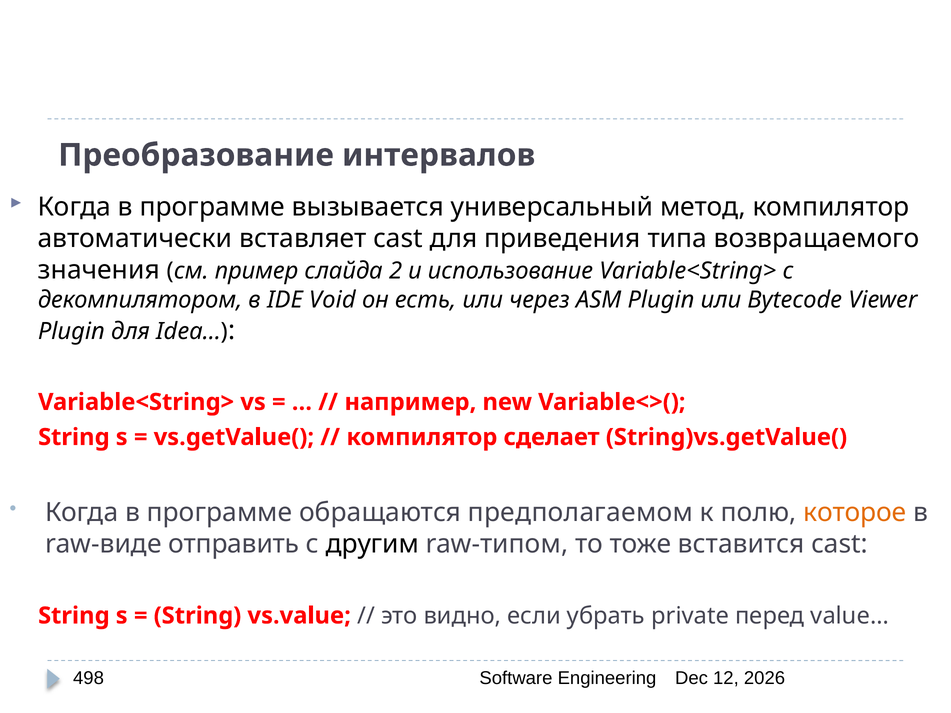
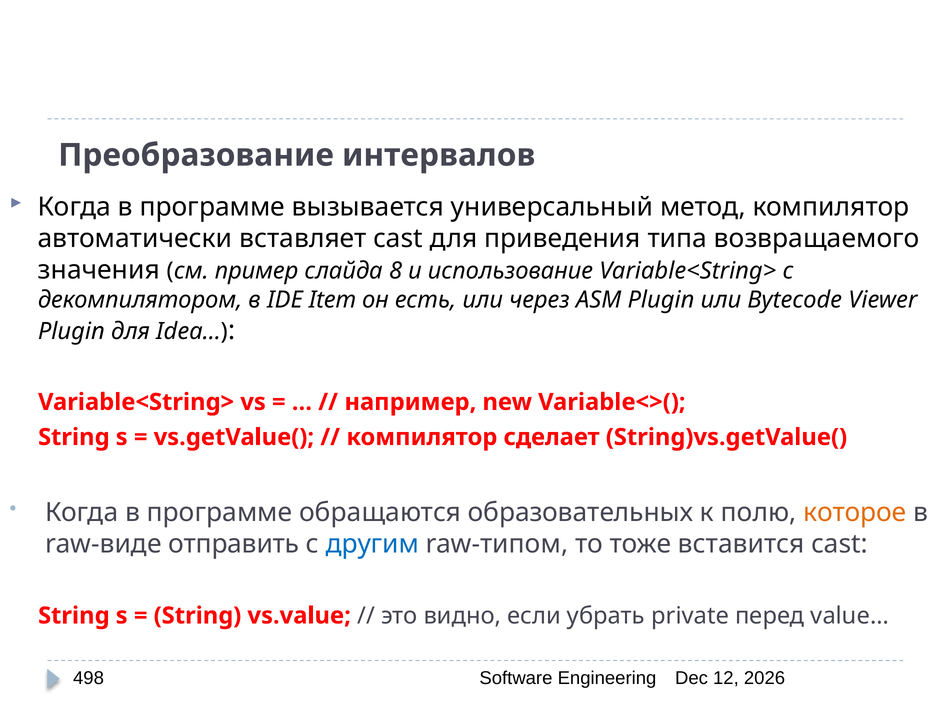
2: 2 -> 8
Void: Void -> Item
предполагаемом: предполагаемом -> образовательных
другим colour: black -> blue
